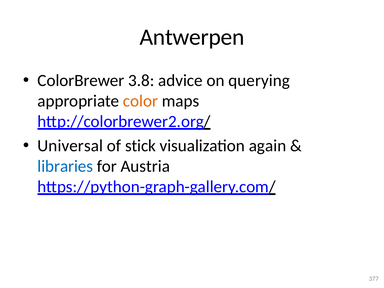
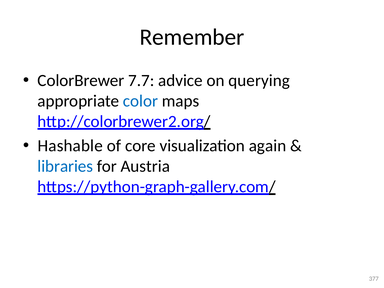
Antwerpen: Antwerpen -> Remember
3.8: 3.8 -> 7.7
color colour: orange -> blue
Universal: Universal -> Hashable
stick: stick -> core
